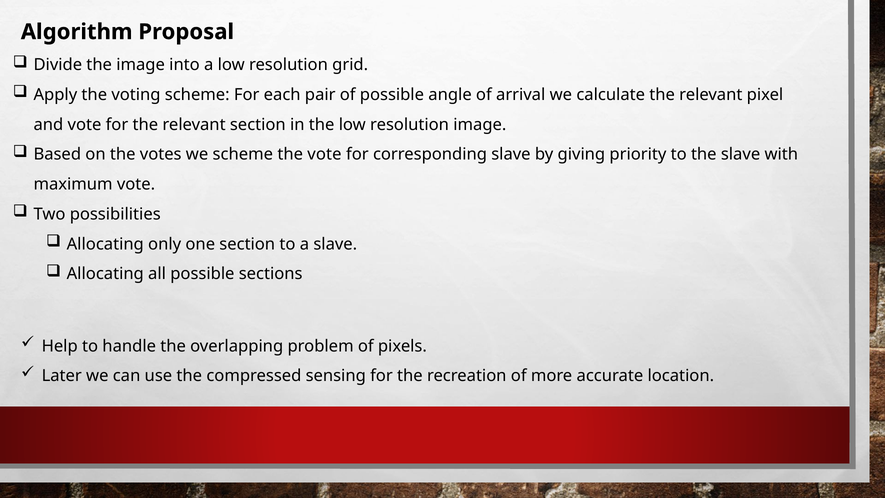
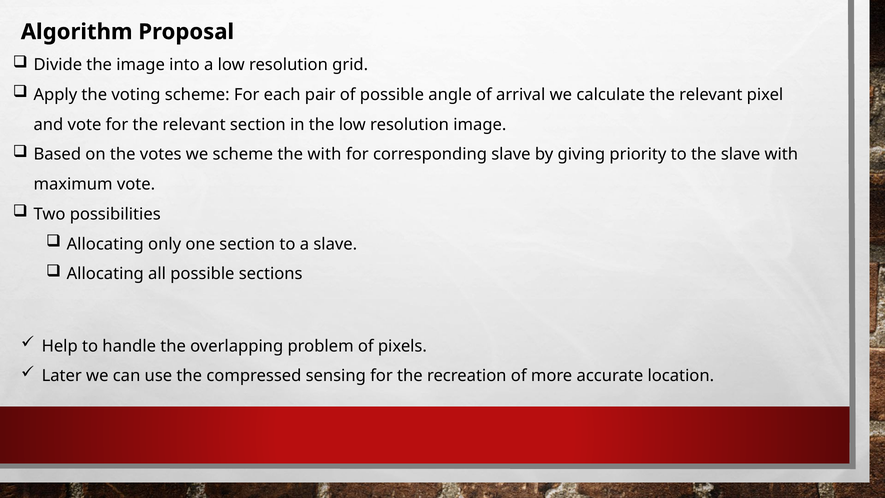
the vote: vote -> with
